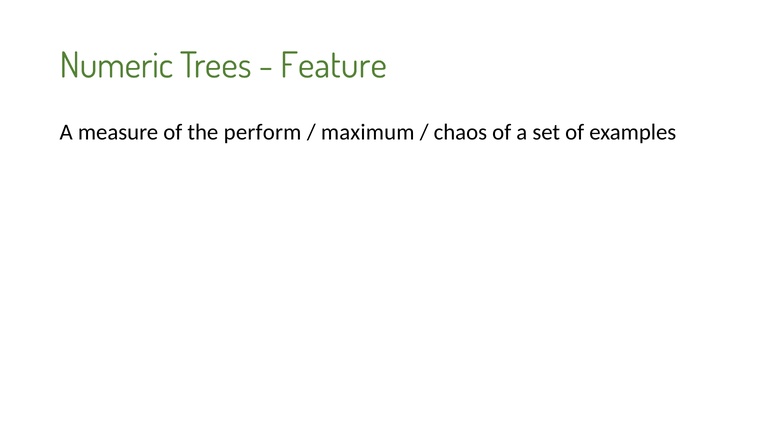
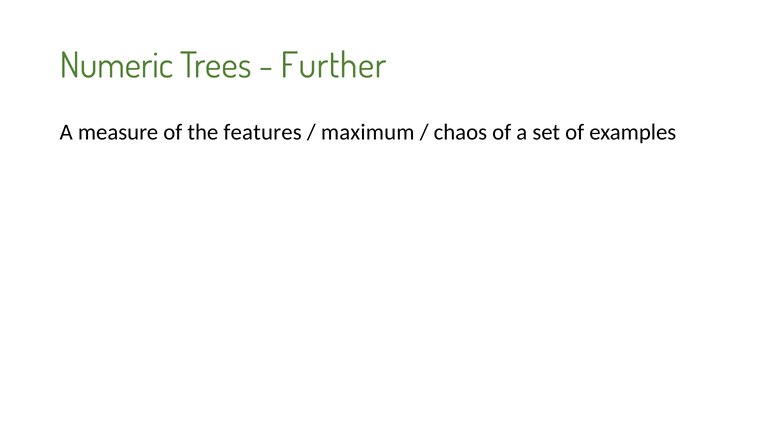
Feature: Feature -> Further
perform: perform -> features
